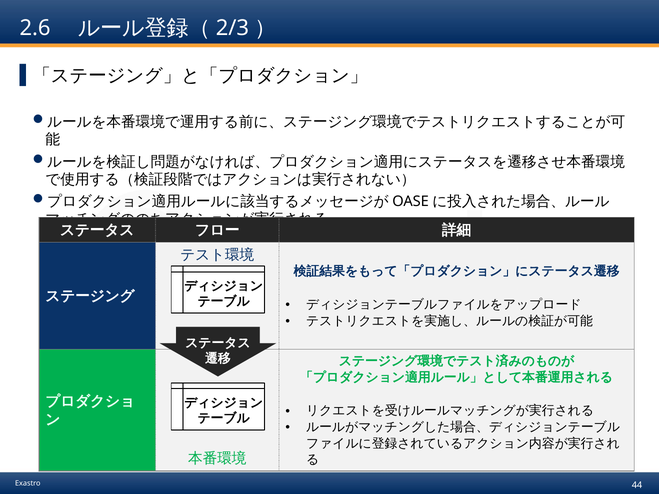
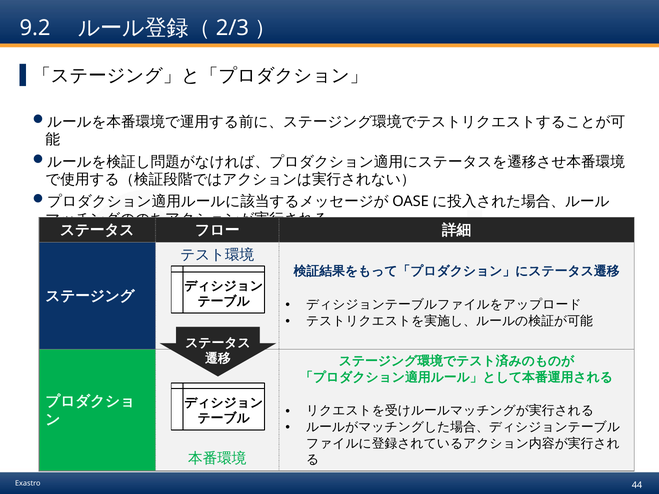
2.6: 2.6 -> 9.2
